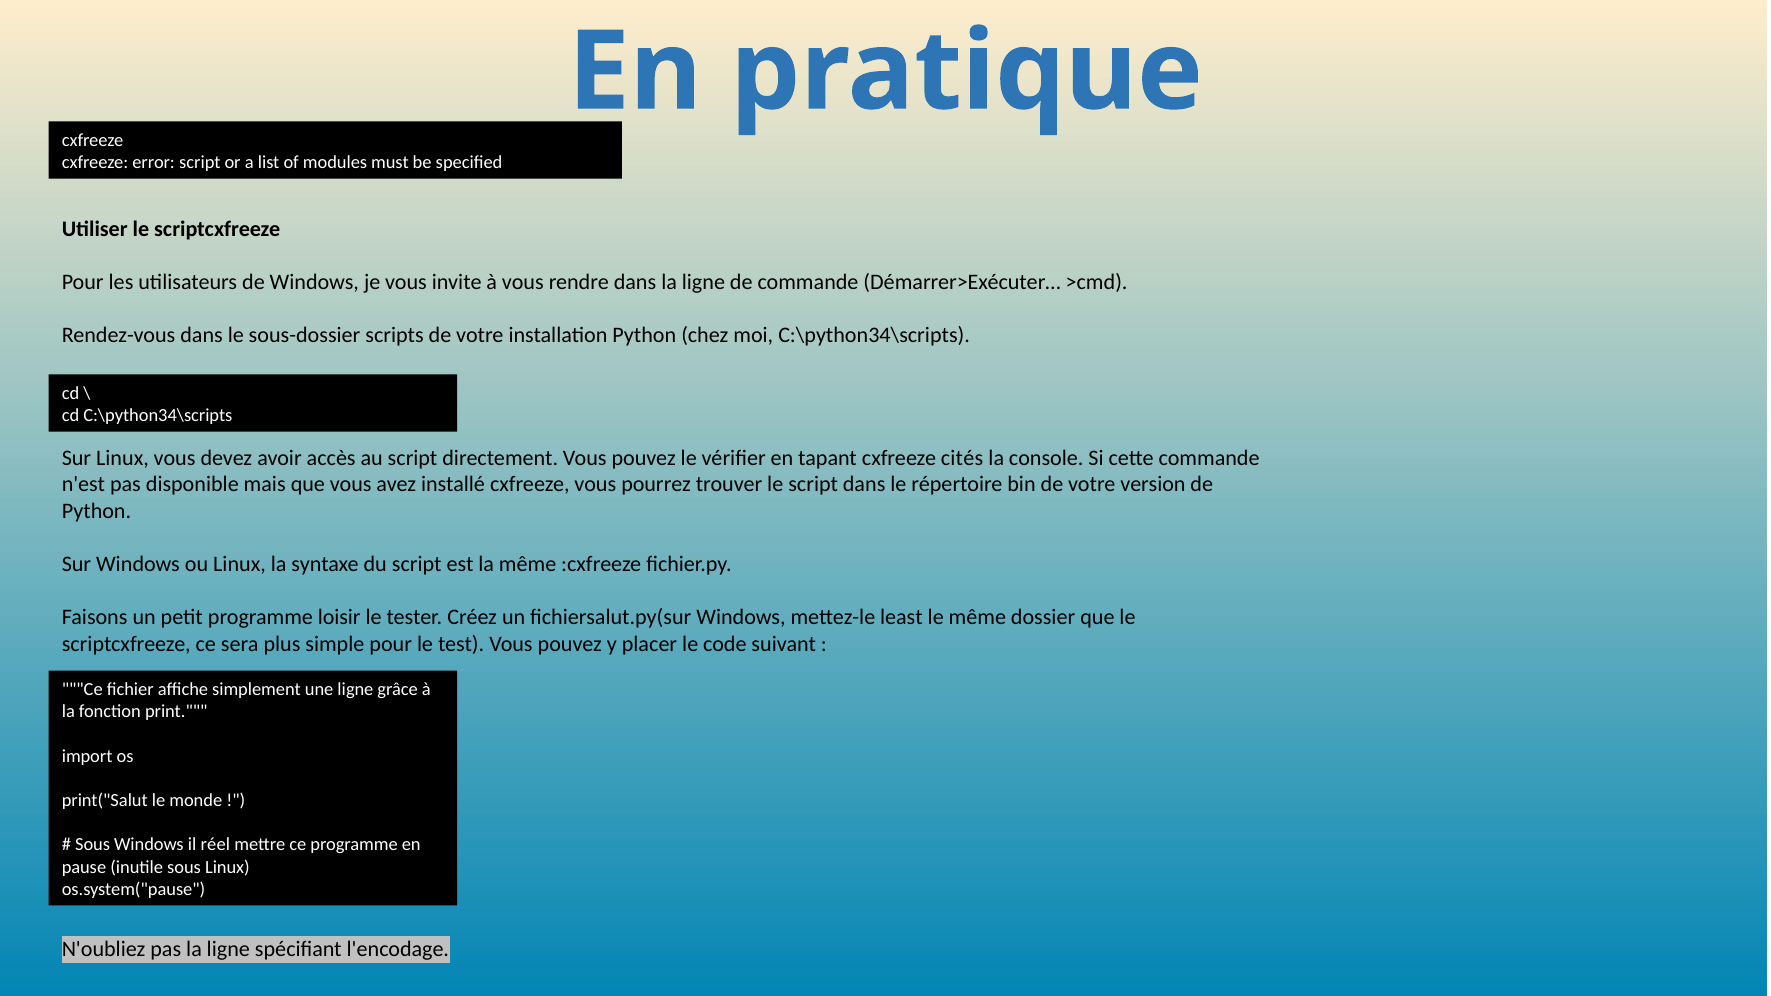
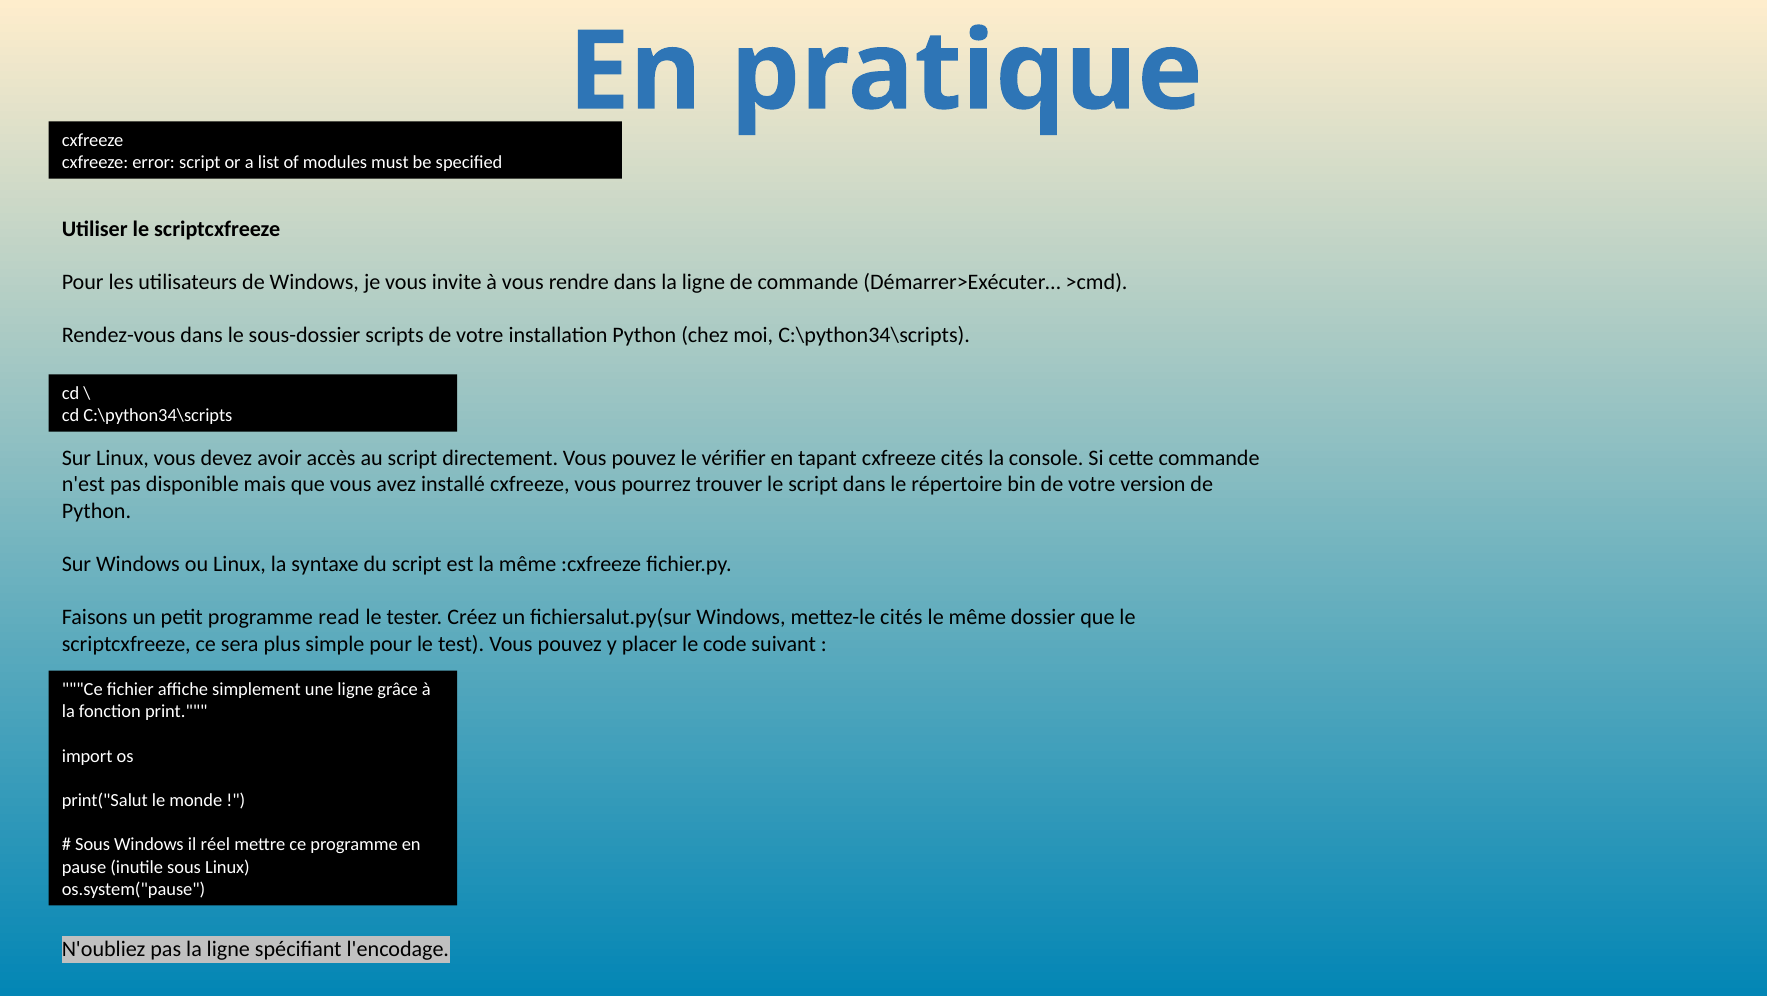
loisir: loisir -> read
mettez-le least: least -> cités
